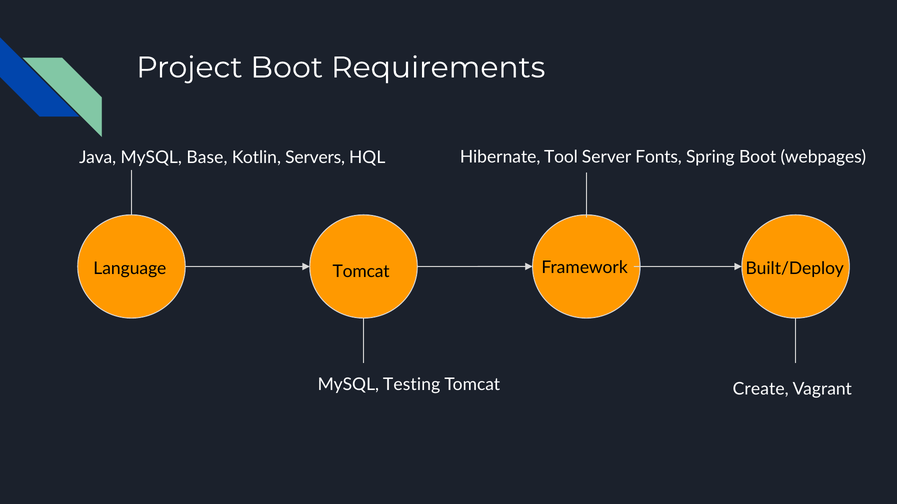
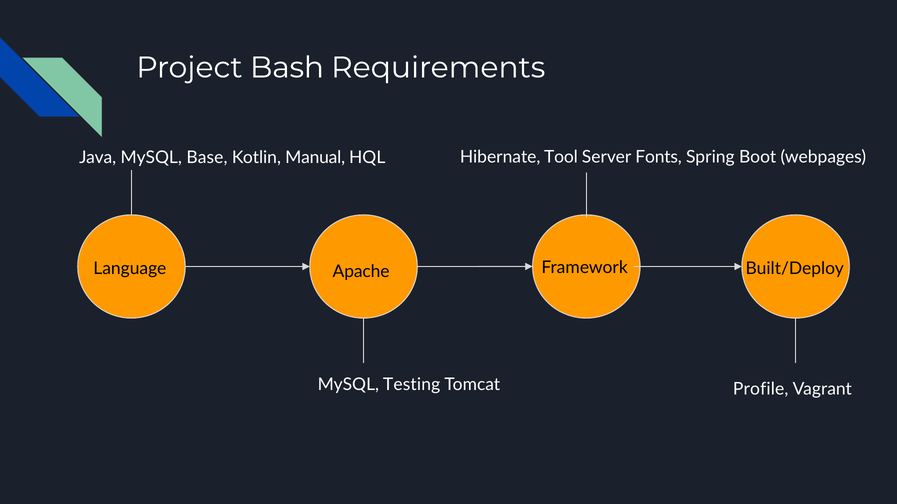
Project Boot: Boot -> Bash
Servers: Servers -> Manual
Language Tomcat: Tomcat -> Apache
Create: Create -> Profile
